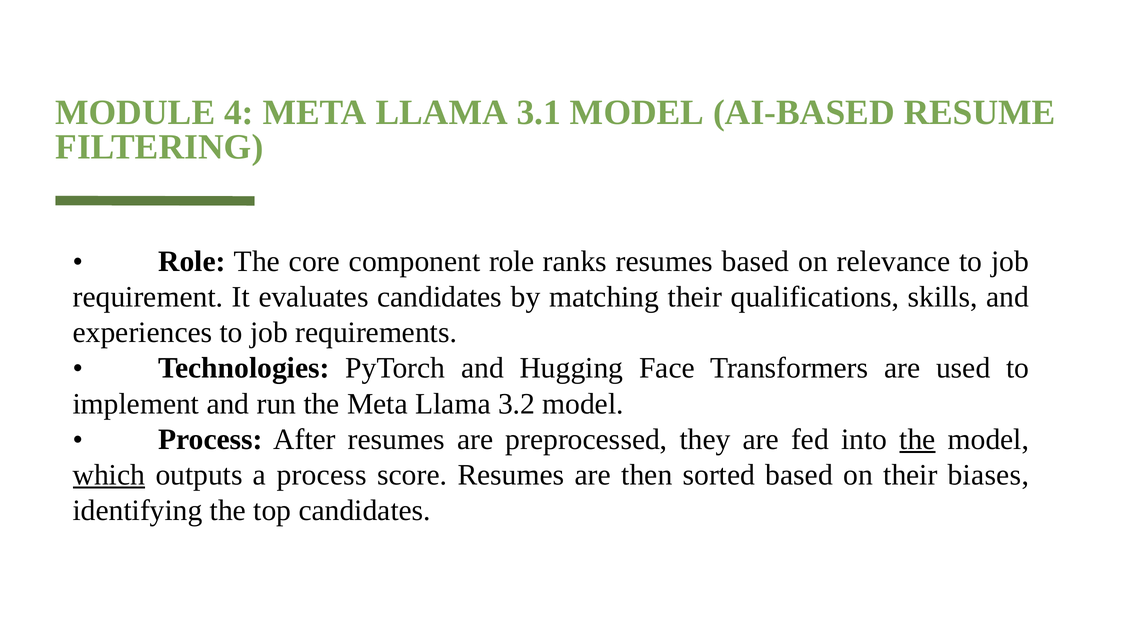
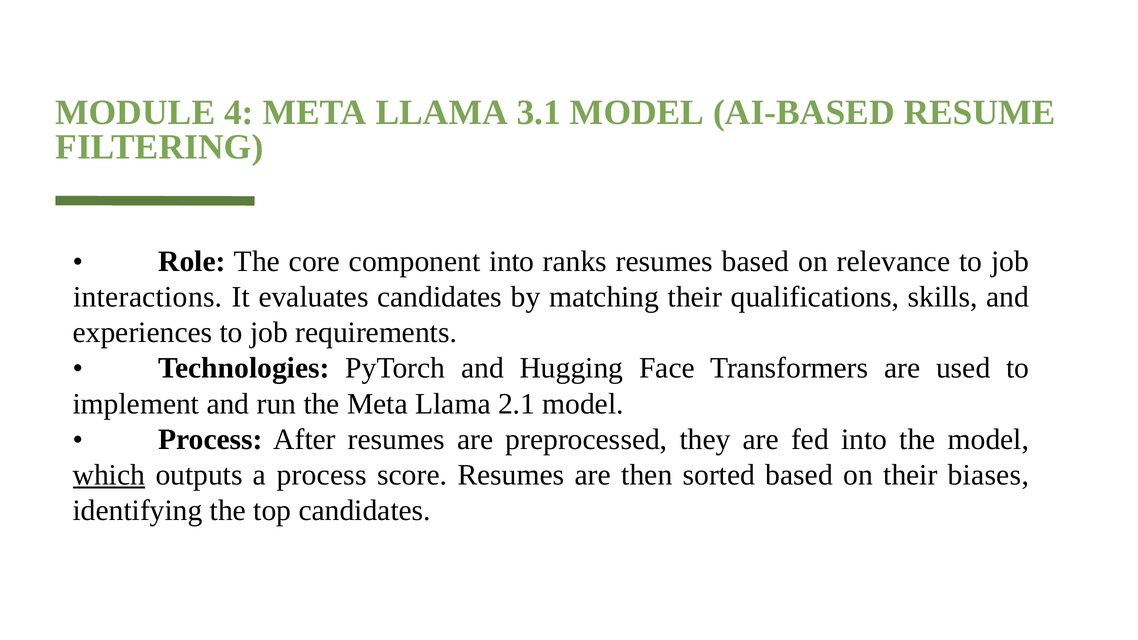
component role: role -> into
requirement: requirement -> interactions
3.2: 3.2 -> 2.1
the at (917, 439) underline: present -> none
